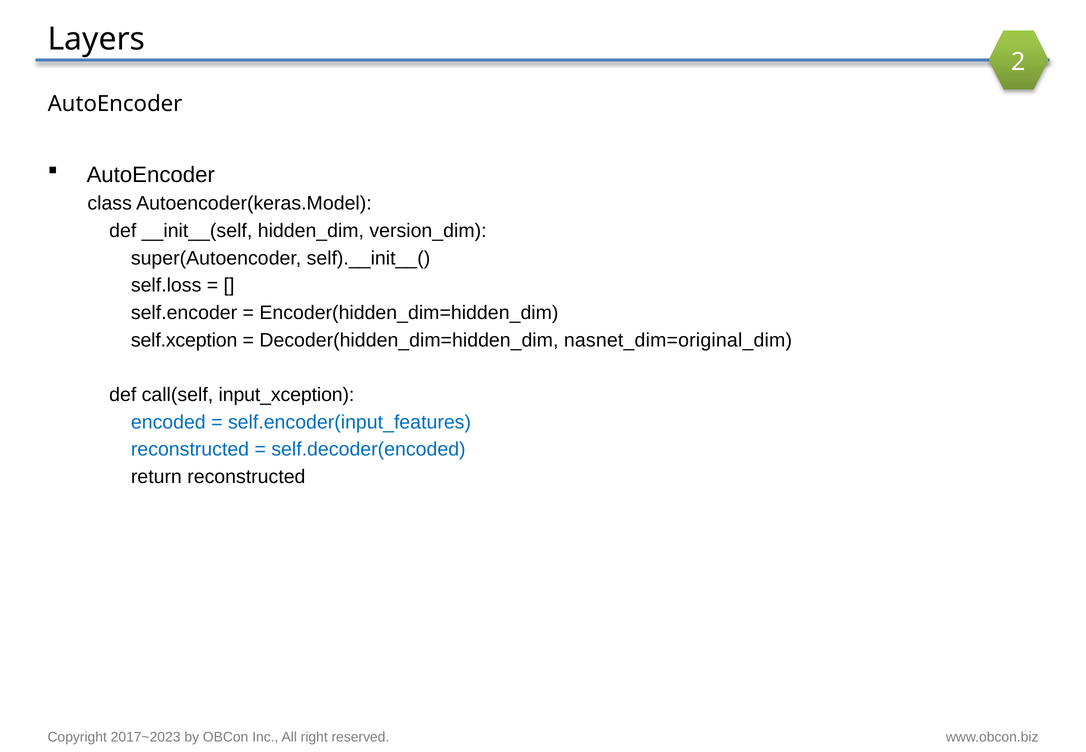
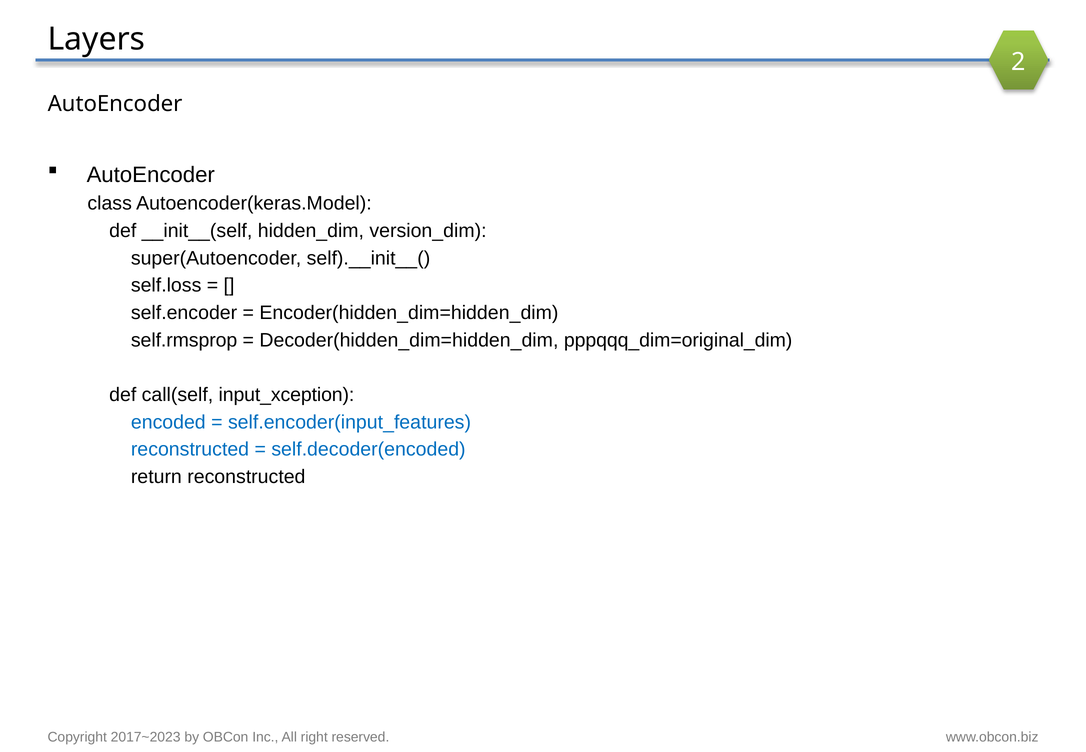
self.xception: self.xception -> self.rmsprop
nasnet_dim=original_dim: nasnet_dim=original_dim -> pppqqq_dim=original_dim
